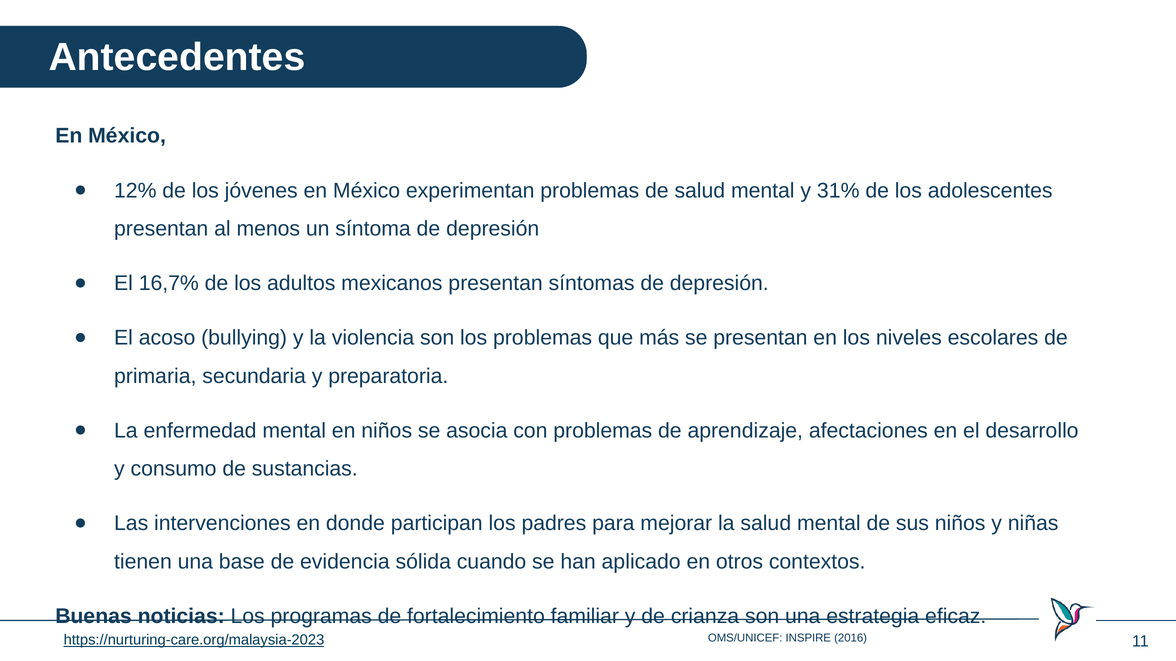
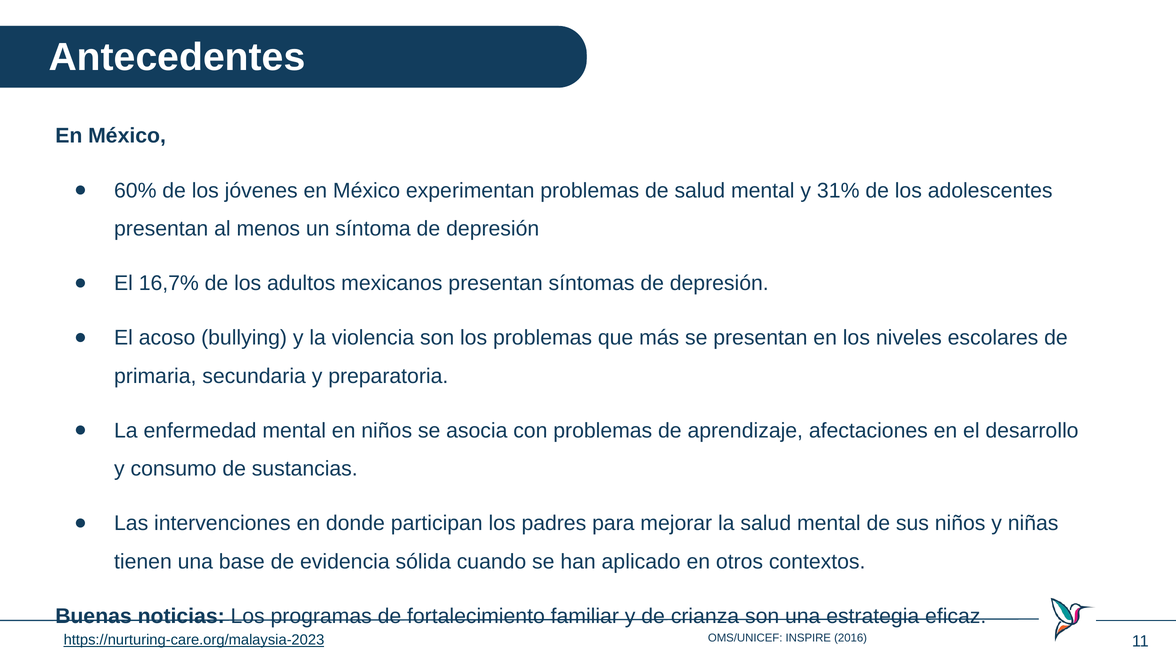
12%: 12% -> 60%
